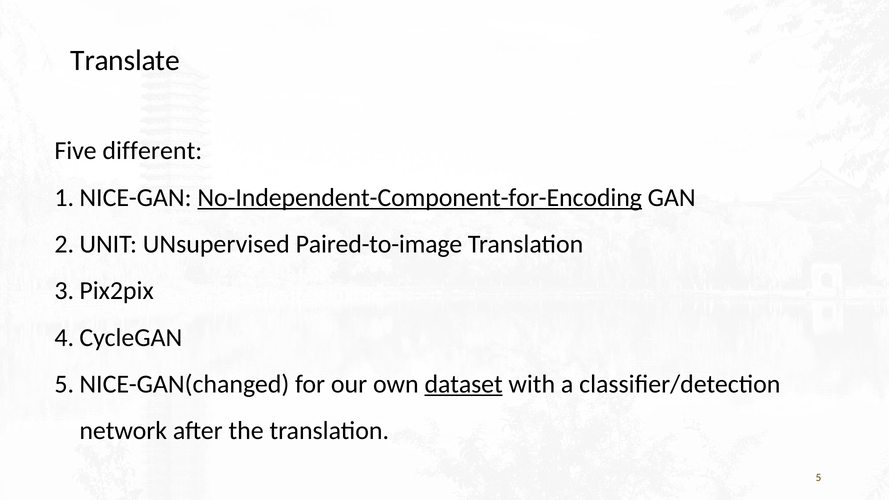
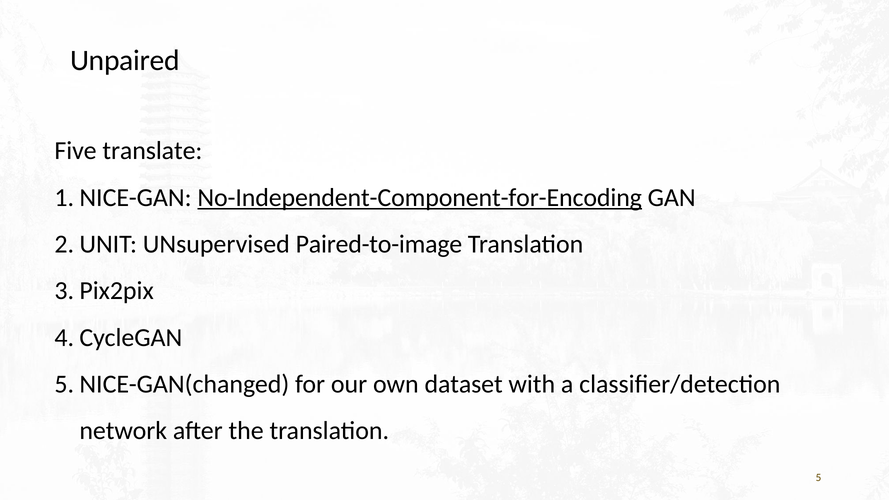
Translate: Translate -> Unpaired
different: different -> translate
dataset underline: present -> none
